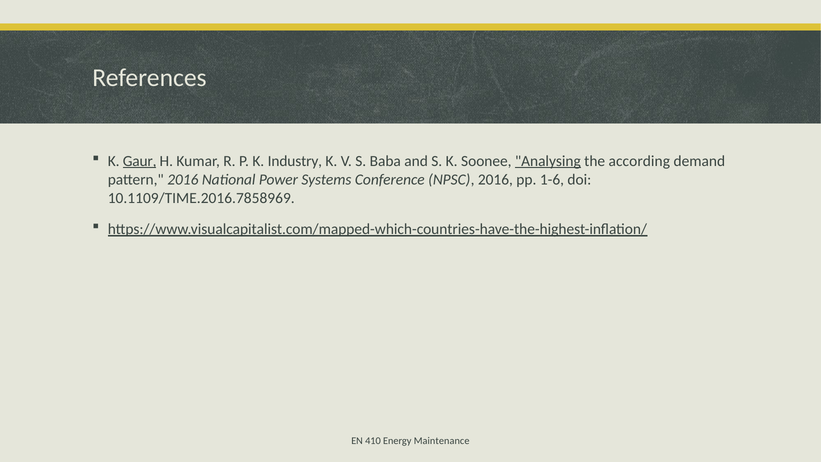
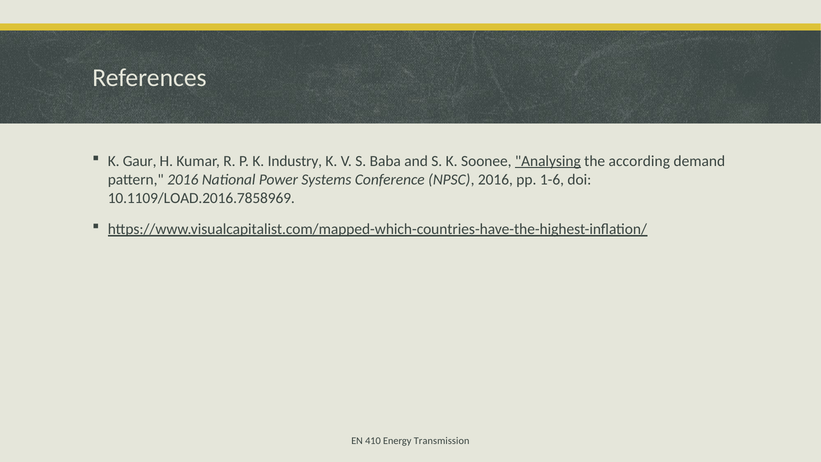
Gaur underline: present -> none
10.1109/TIME.2016.7858969: 10.1109/TIME.2016.7858969 -> 10.1109/LOAD.2016.7858969
Maintenance: Maintenance -> Transmission
